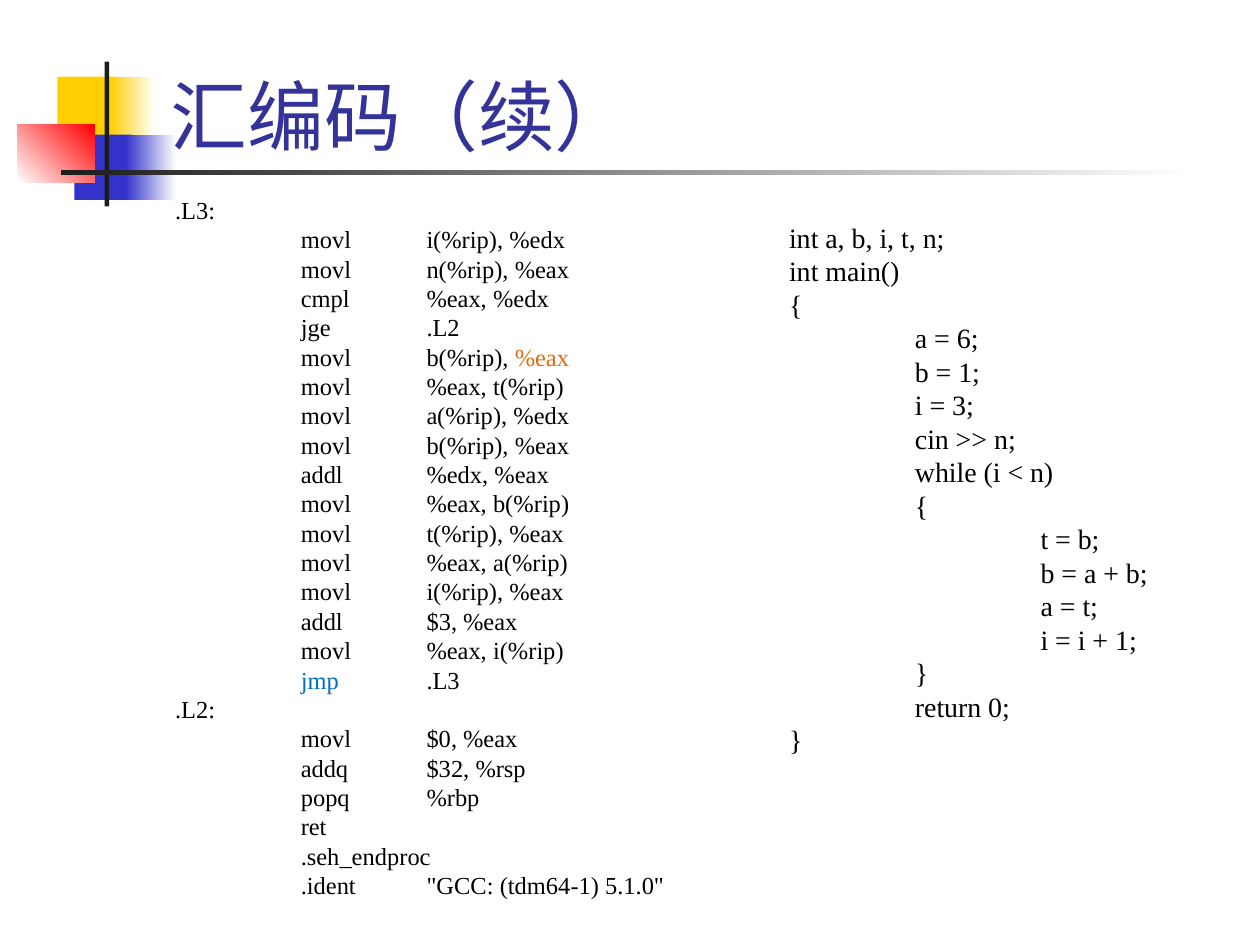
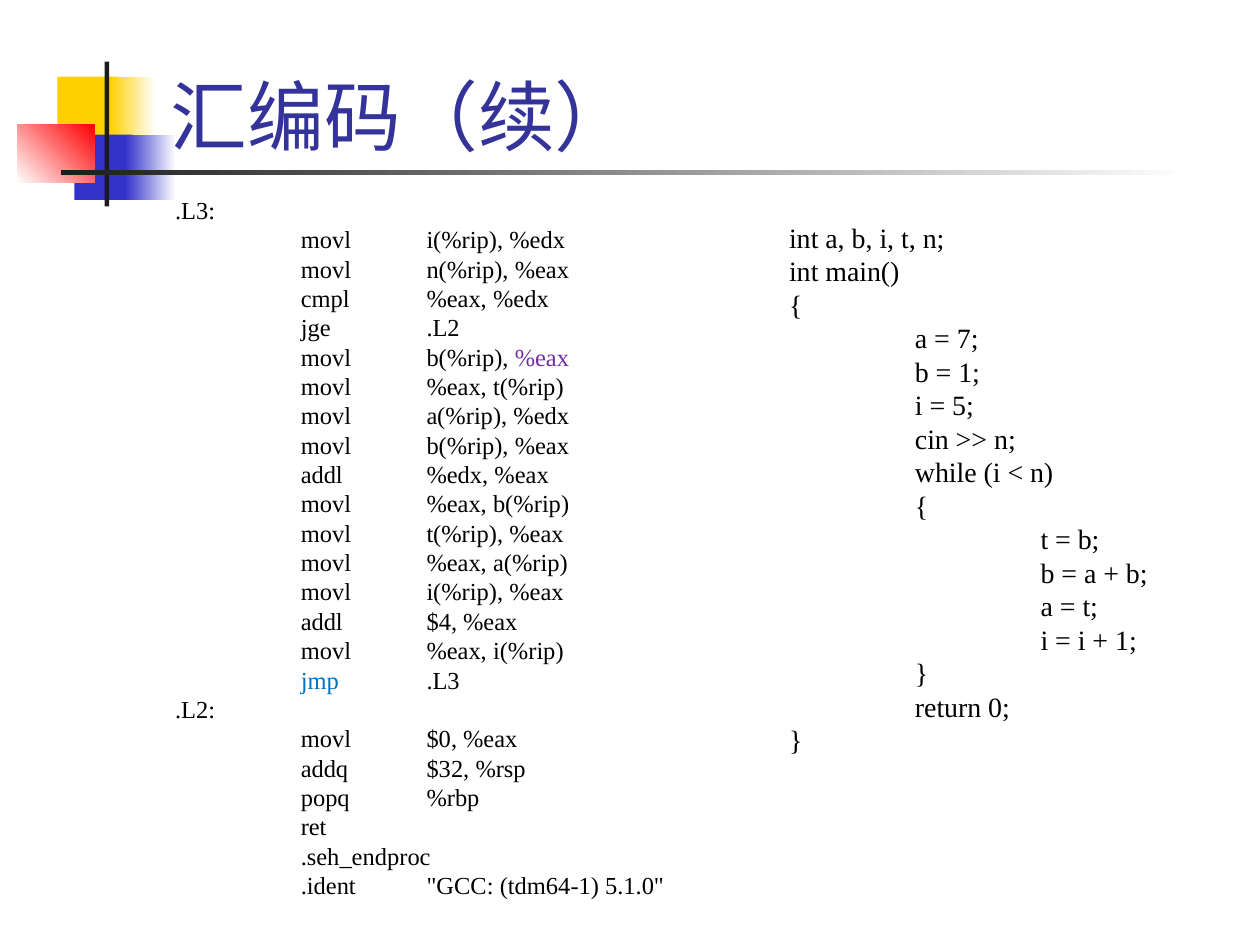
6: 6 -> 7
%eax at (542, 358) colour: orange -> purple
3: 3 -> 5
$3: $3 -> $4
